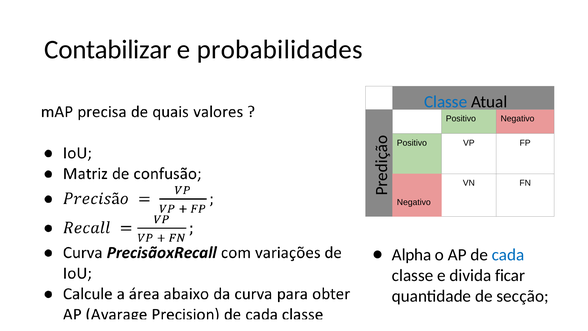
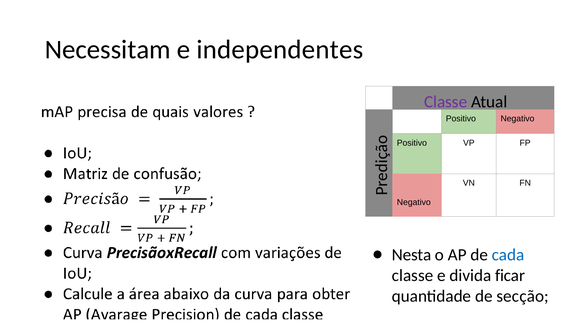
Contabilizar: Contabilizar -> Necessitam
probabilidades: probabilidades -> independentes
Classe at (446, 102) colour: blue -> purple
Alpha: Alpha -> Nesta
